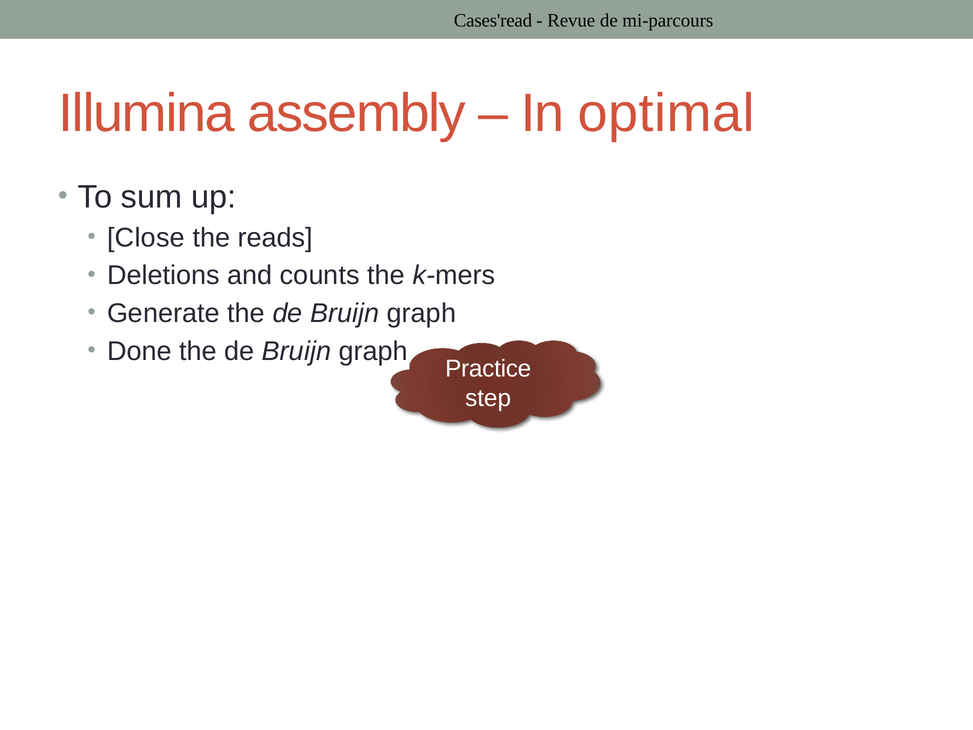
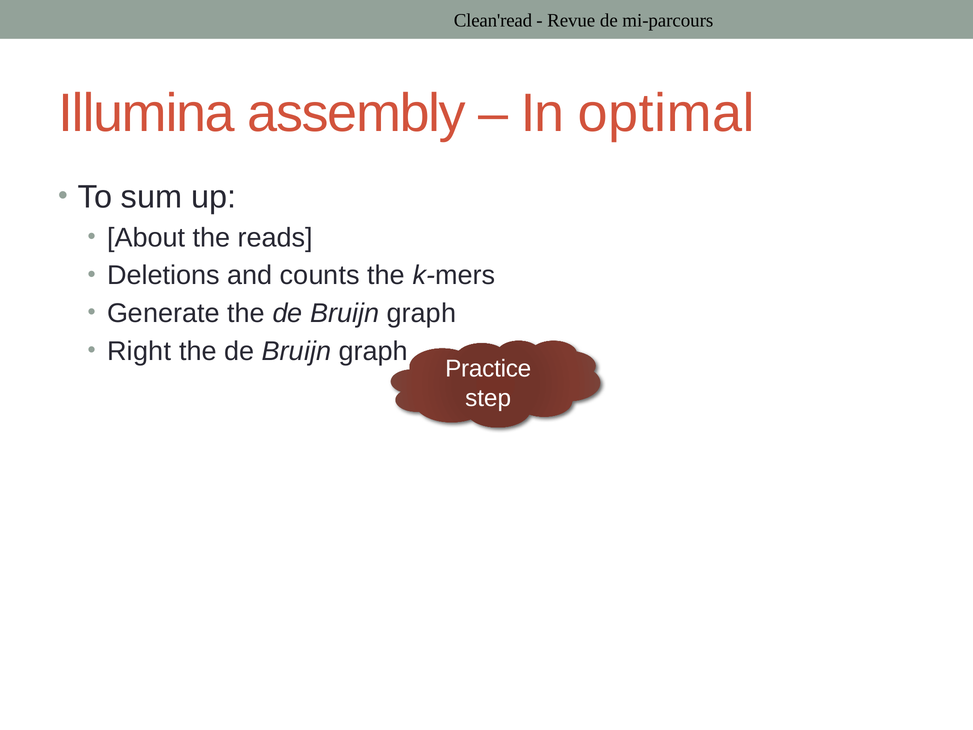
Cases'read: Cases'read -> Clean'read
Close: Close -> About
Done: Done -> Right
